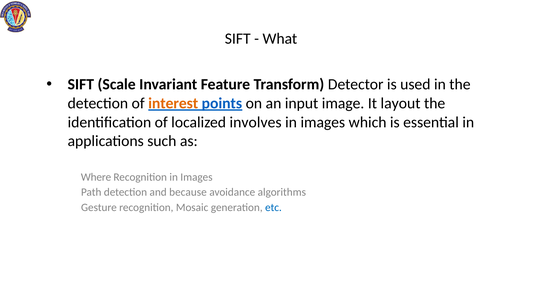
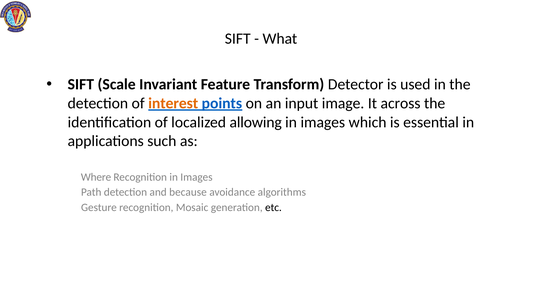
layout: layout -> across
involves: involves -> allowing
etc colour: blue -> black
